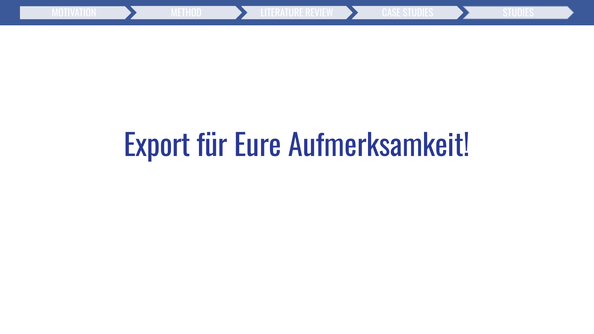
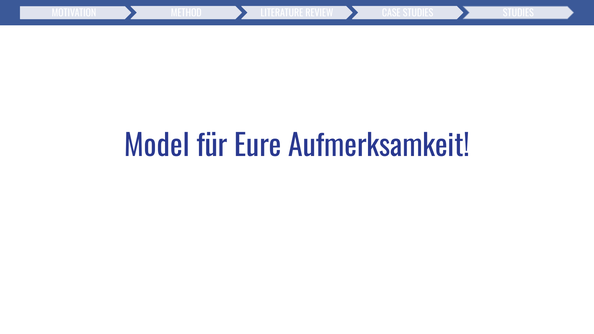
Export: Export -> Model
